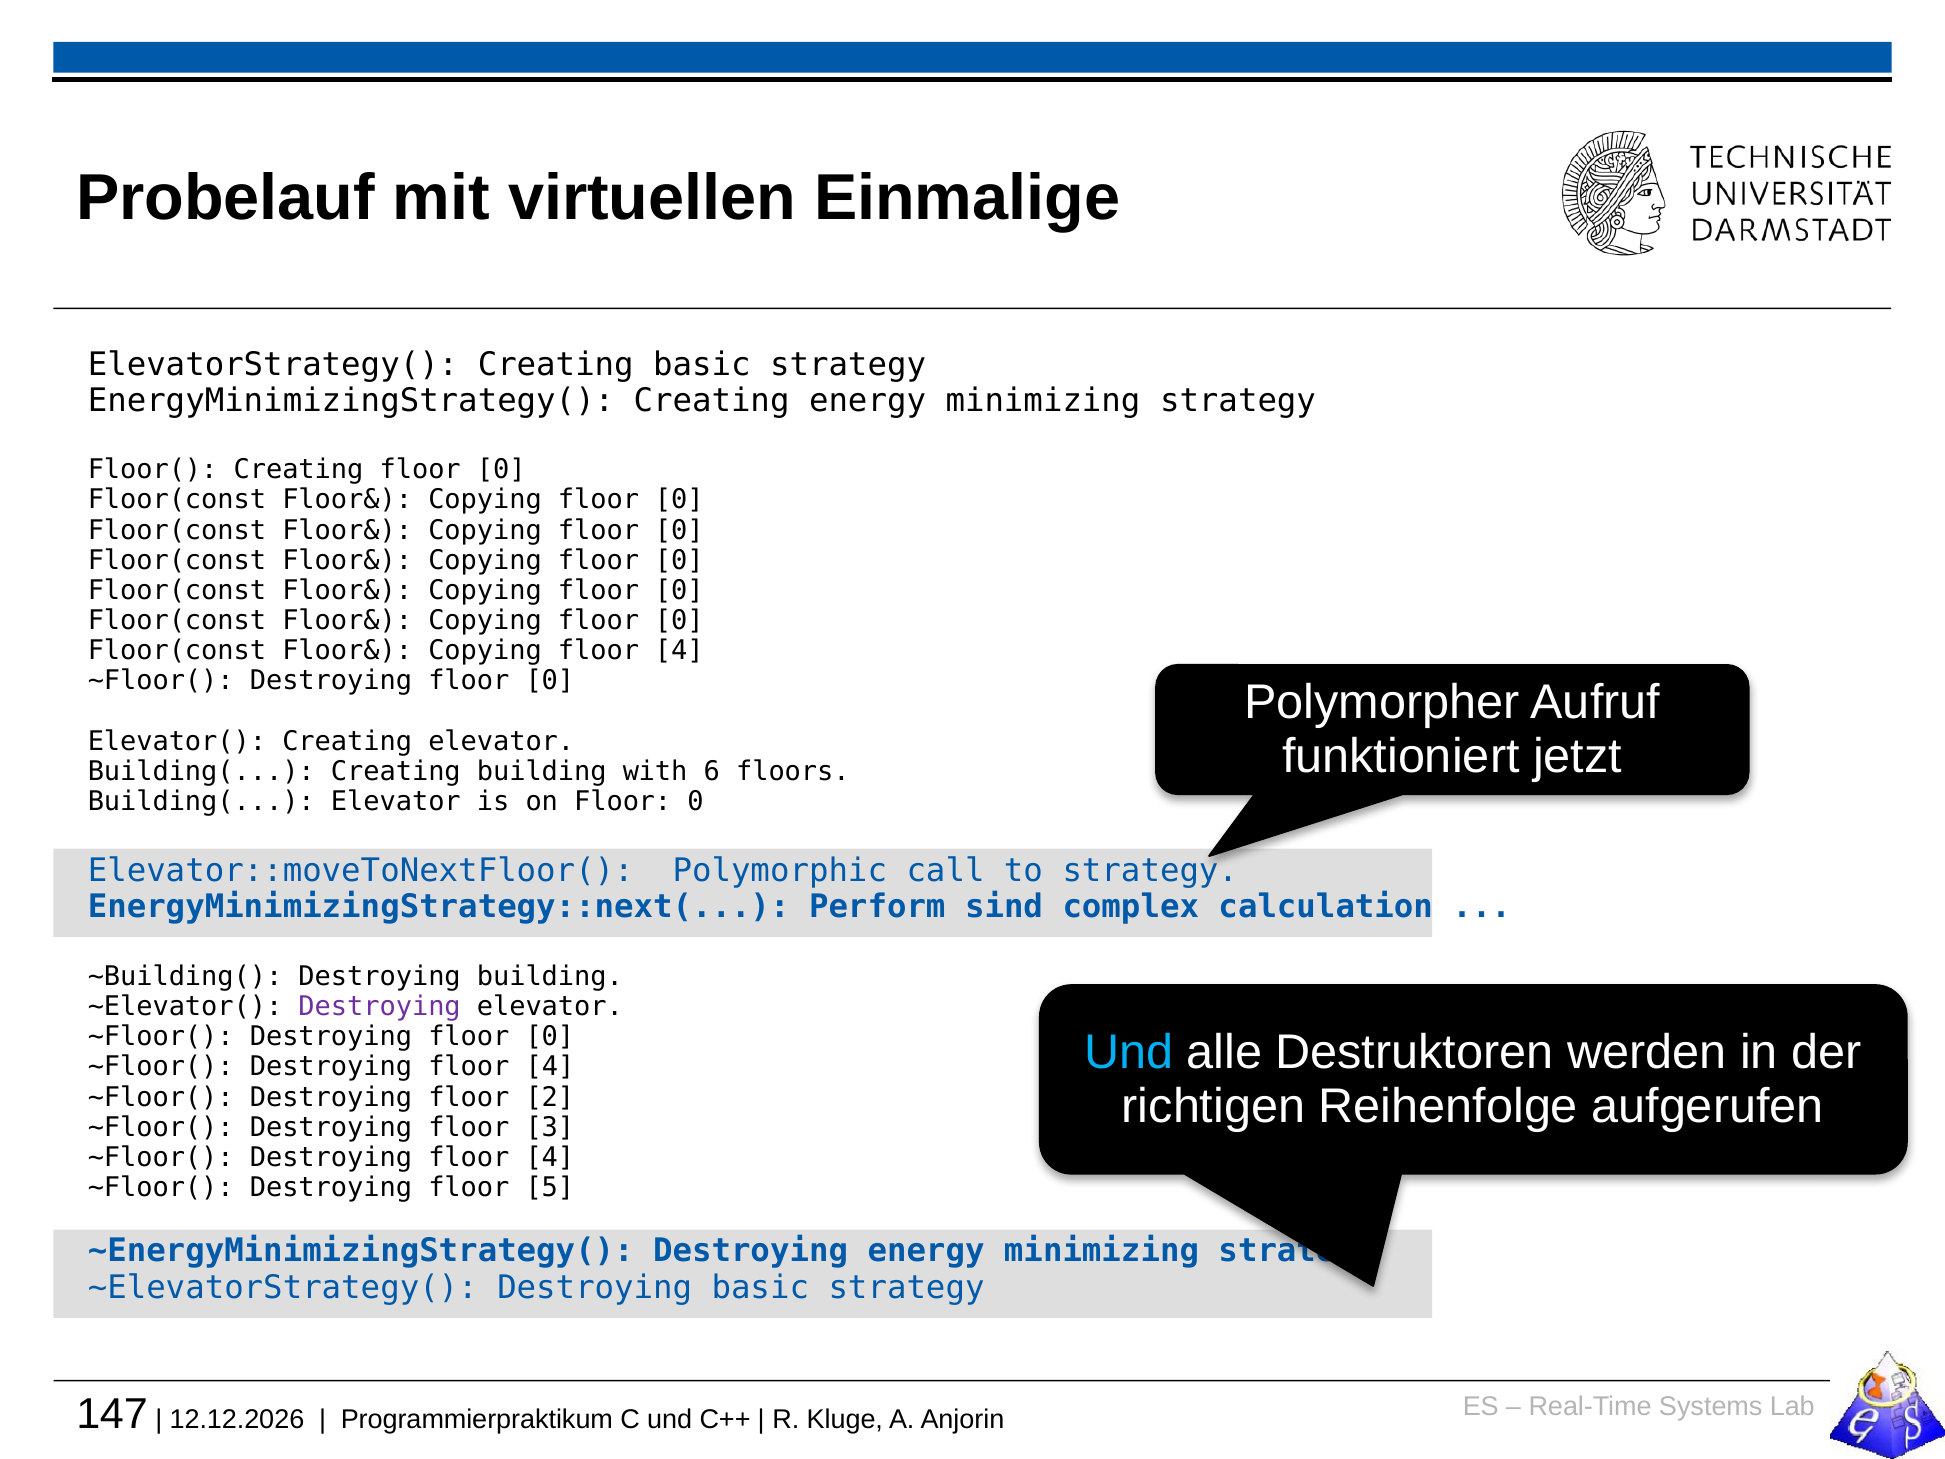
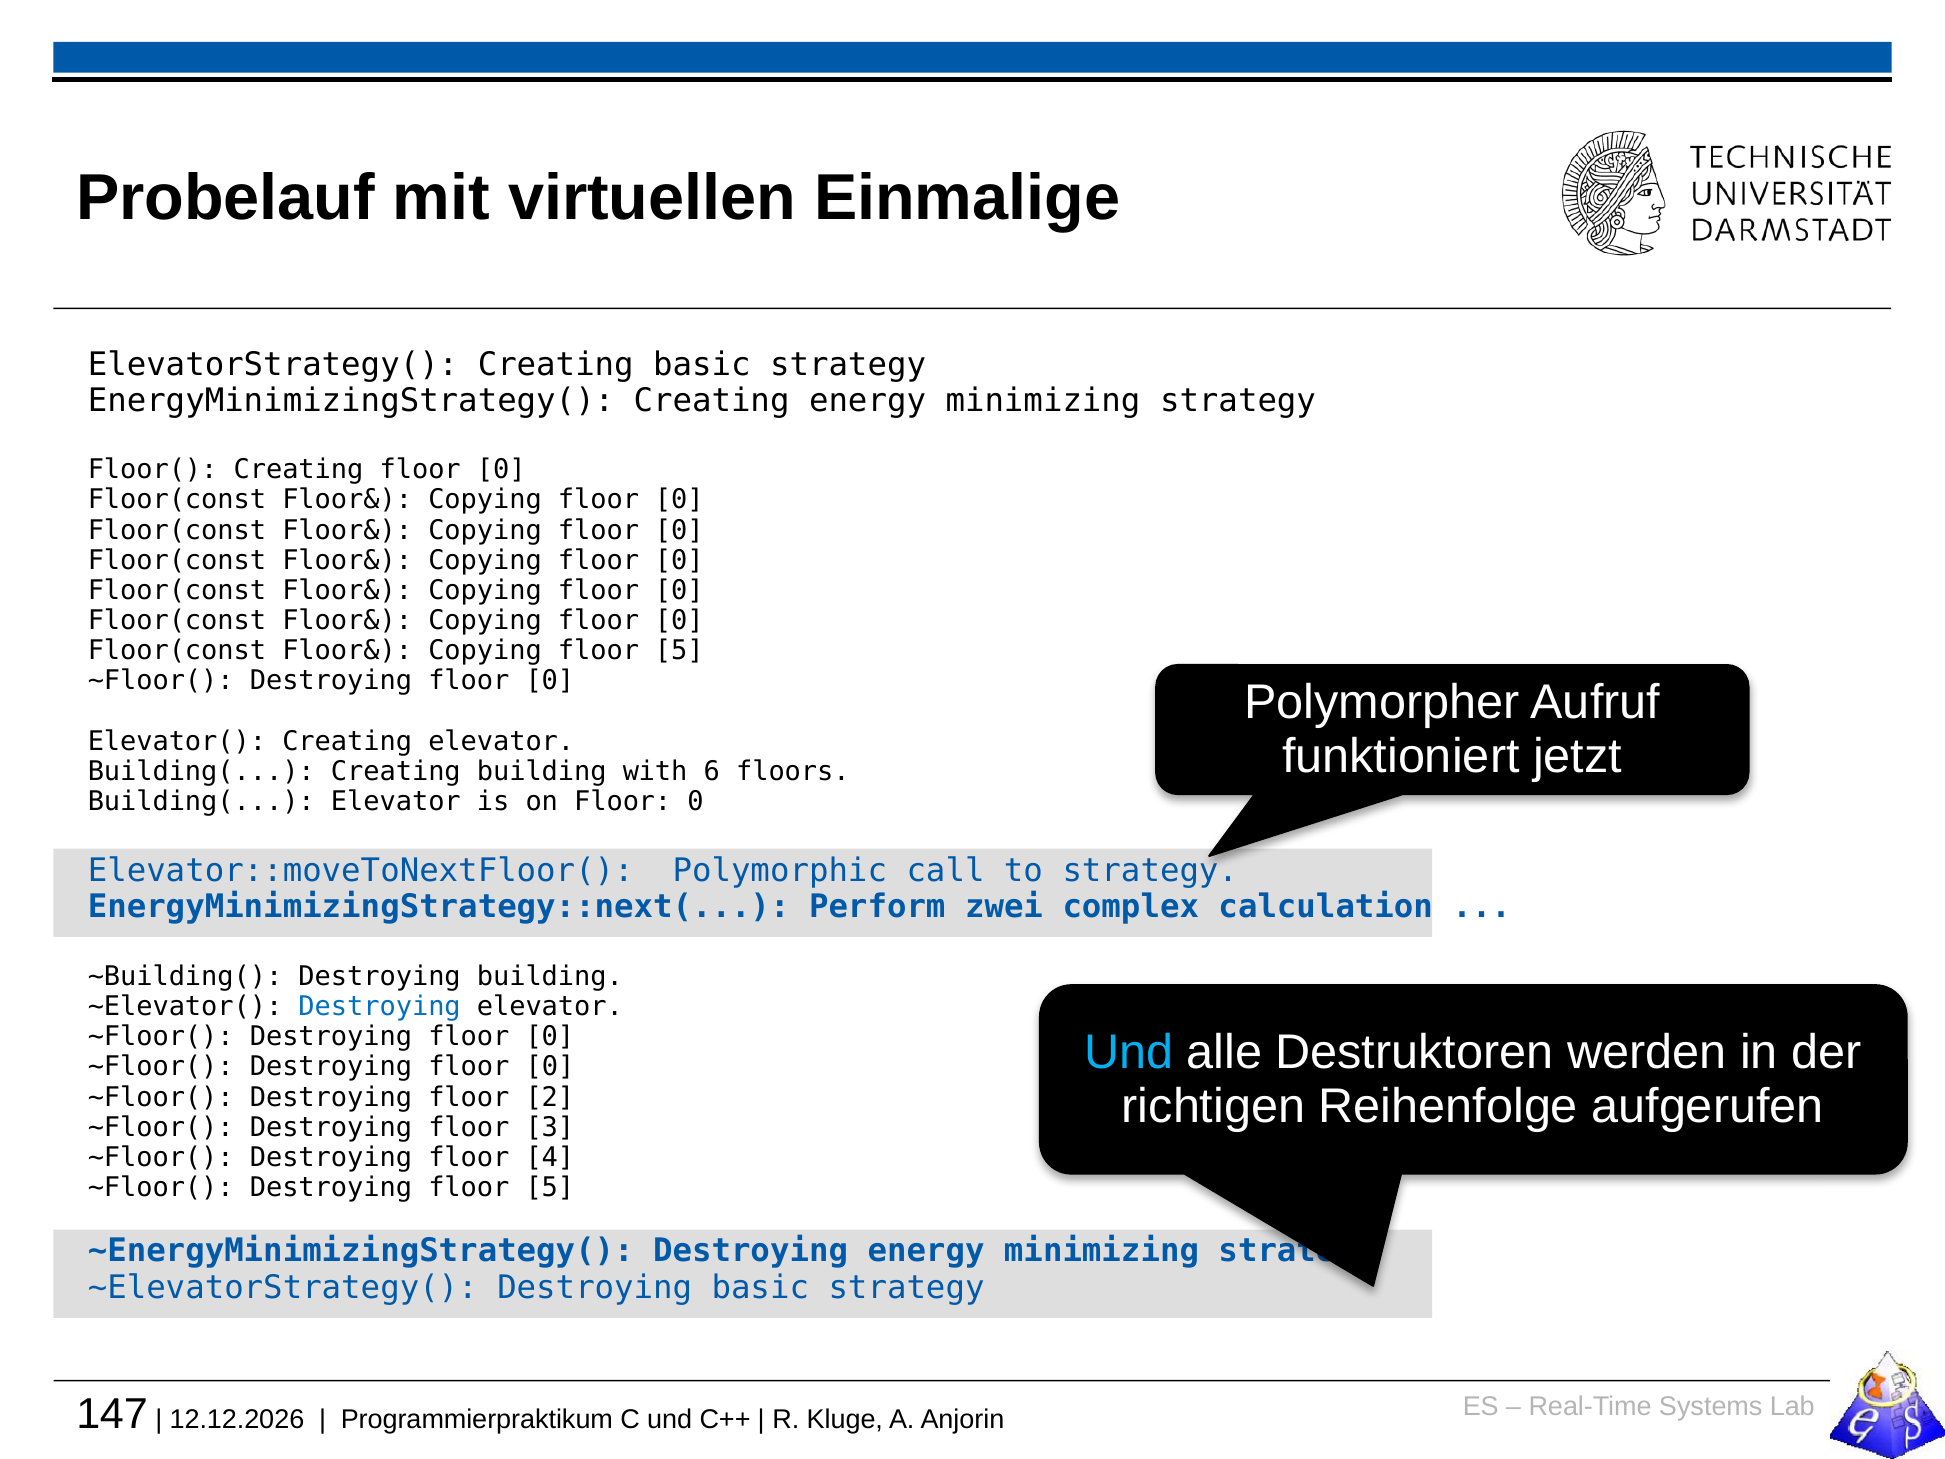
Copying floor 4: 4 -> 5
sind: sind -> zwei
Destroying at (380, 1007) colour: purple -> blue
4 at (550, 1067): 4 -> 0
